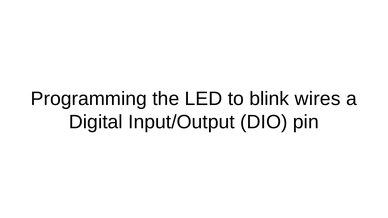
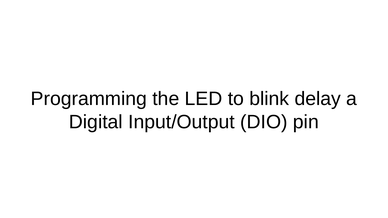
wires: wires -> delay
